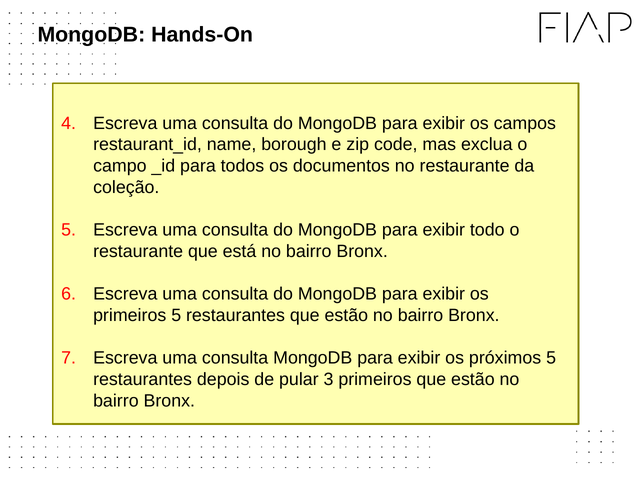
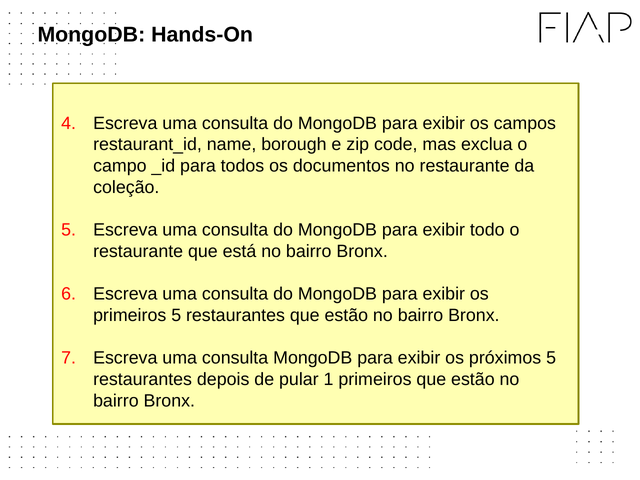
3: 3 -> 1
